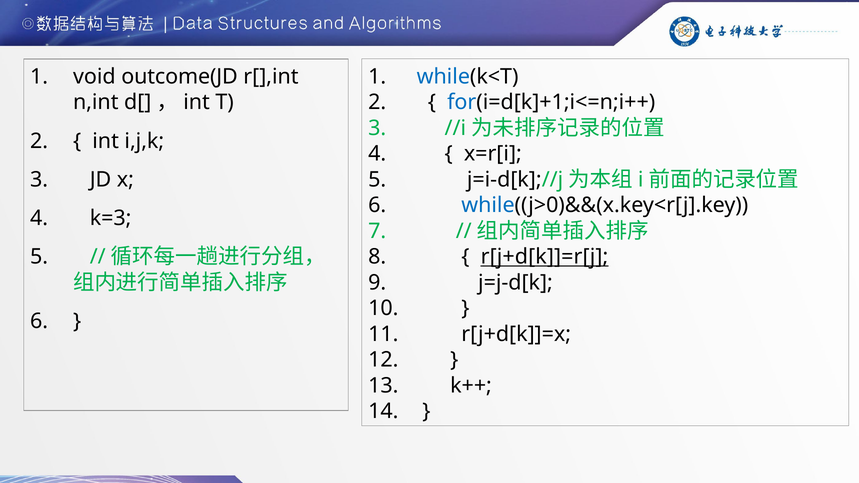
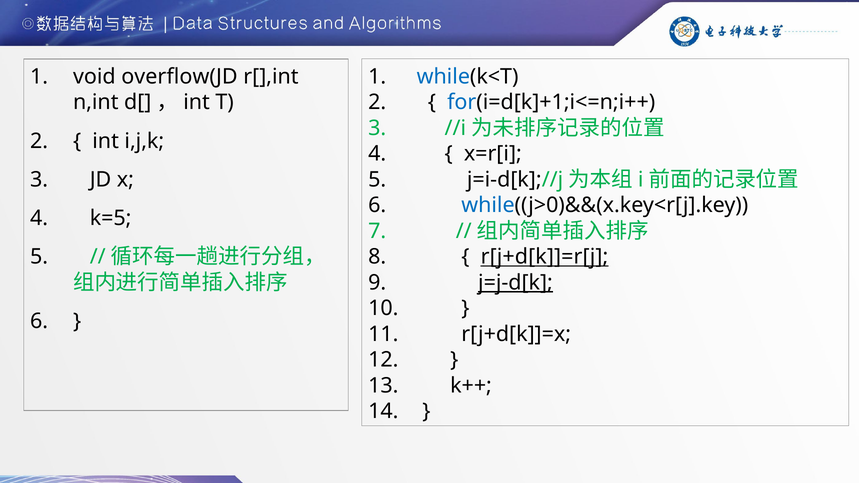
outcome(JD: outcome(JD -> overflow(JD
k=3: k=3 -> k=5
j=j-d[k underline: none -> present
